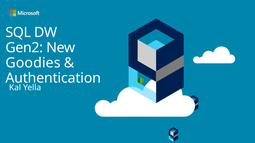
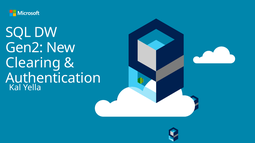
Goodies: Goodies -> Clearing
